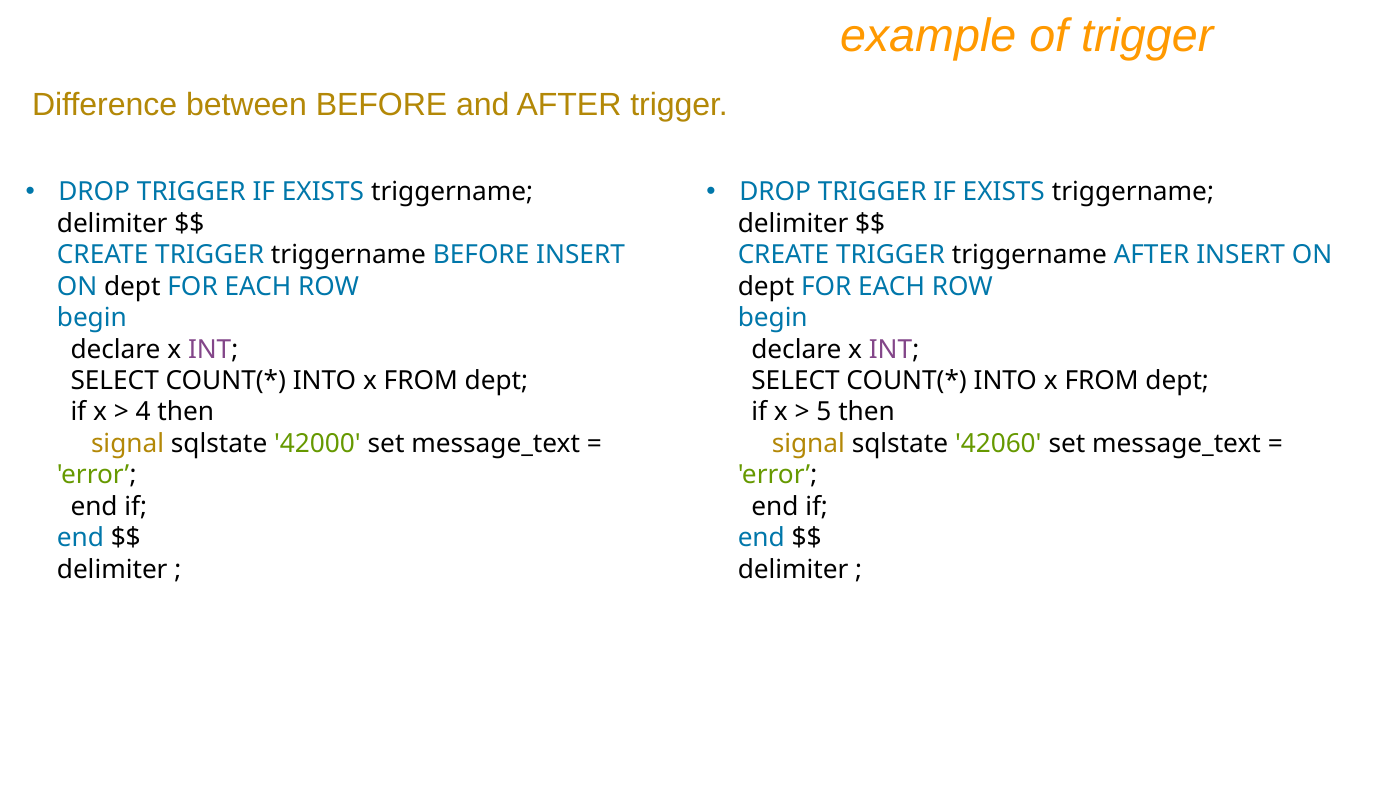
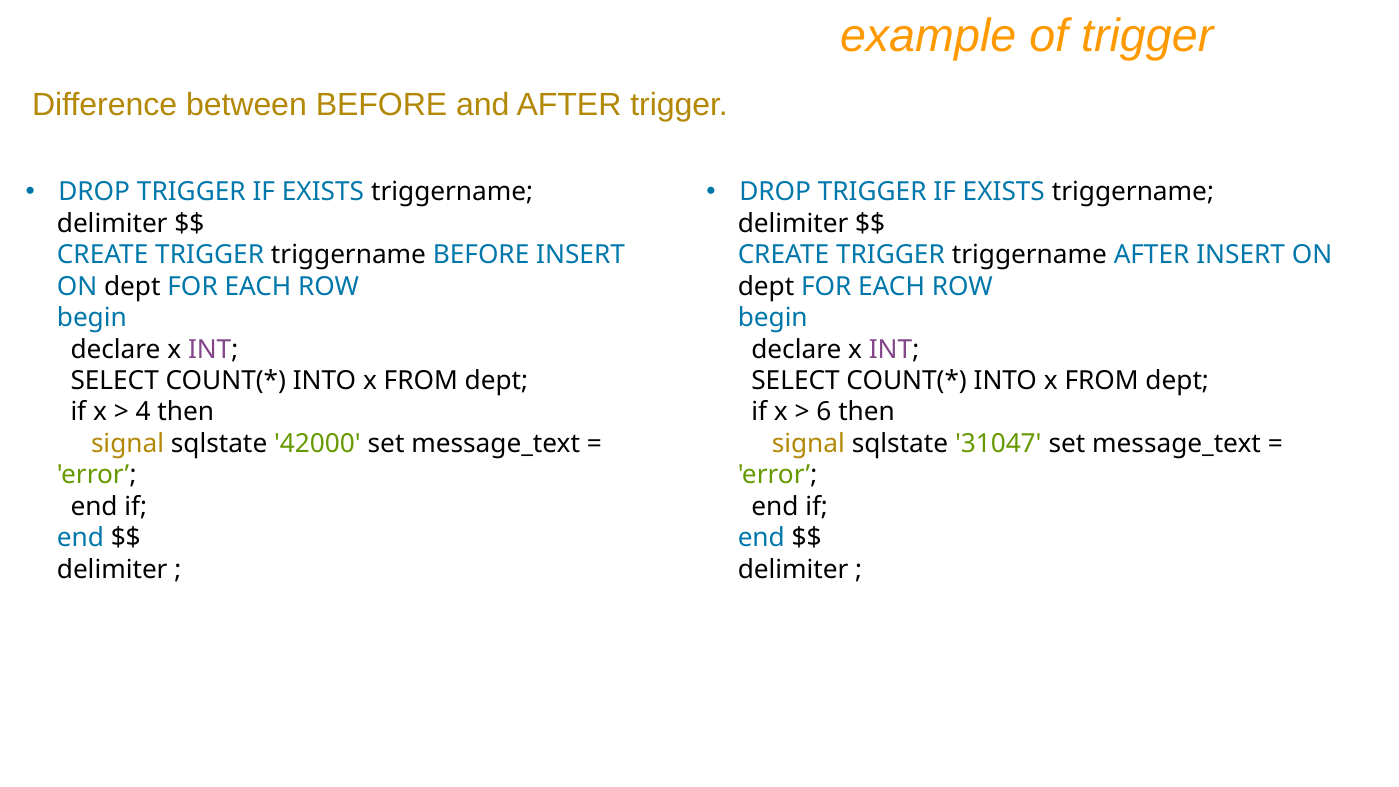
5: 5 -> 6
42060: 42060 -> 31047
